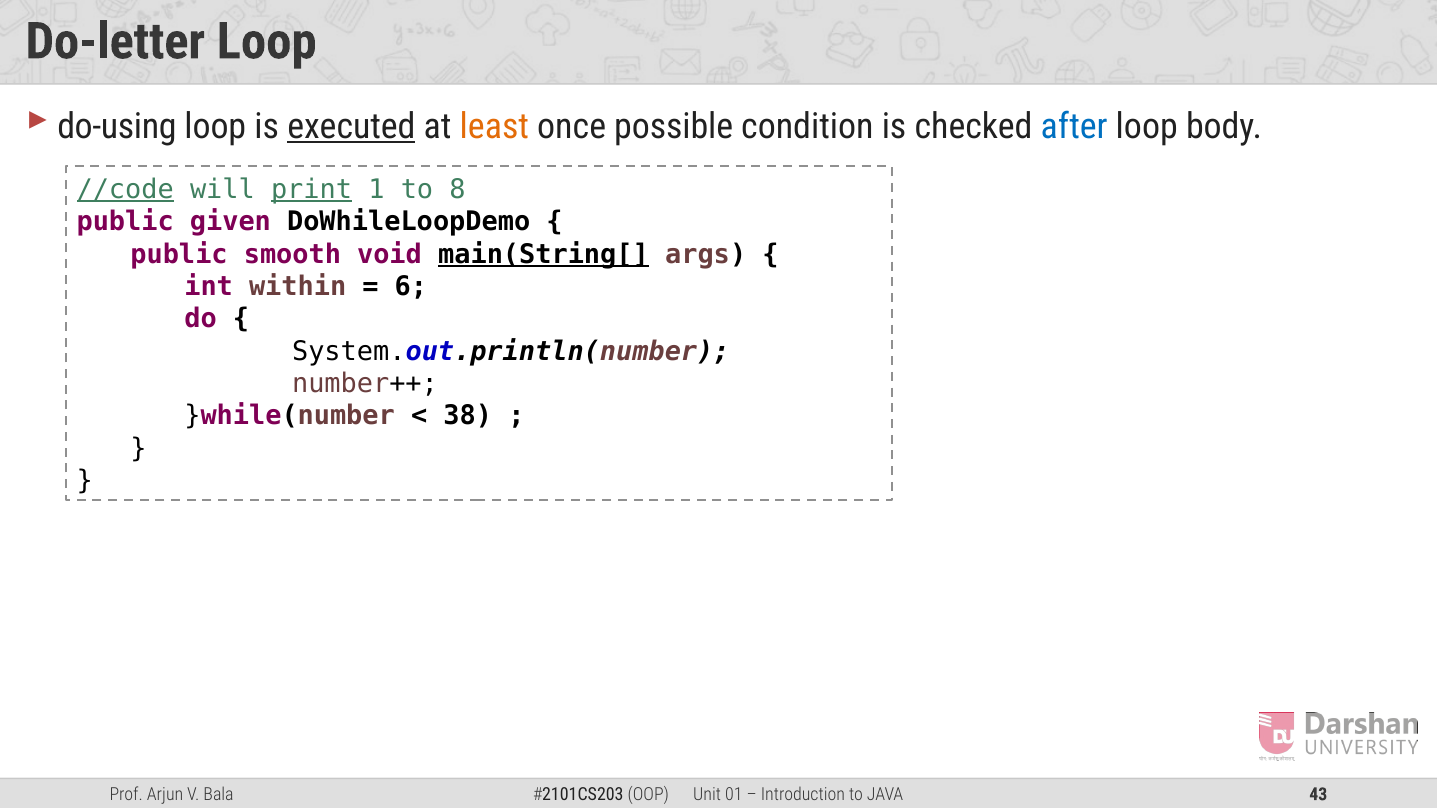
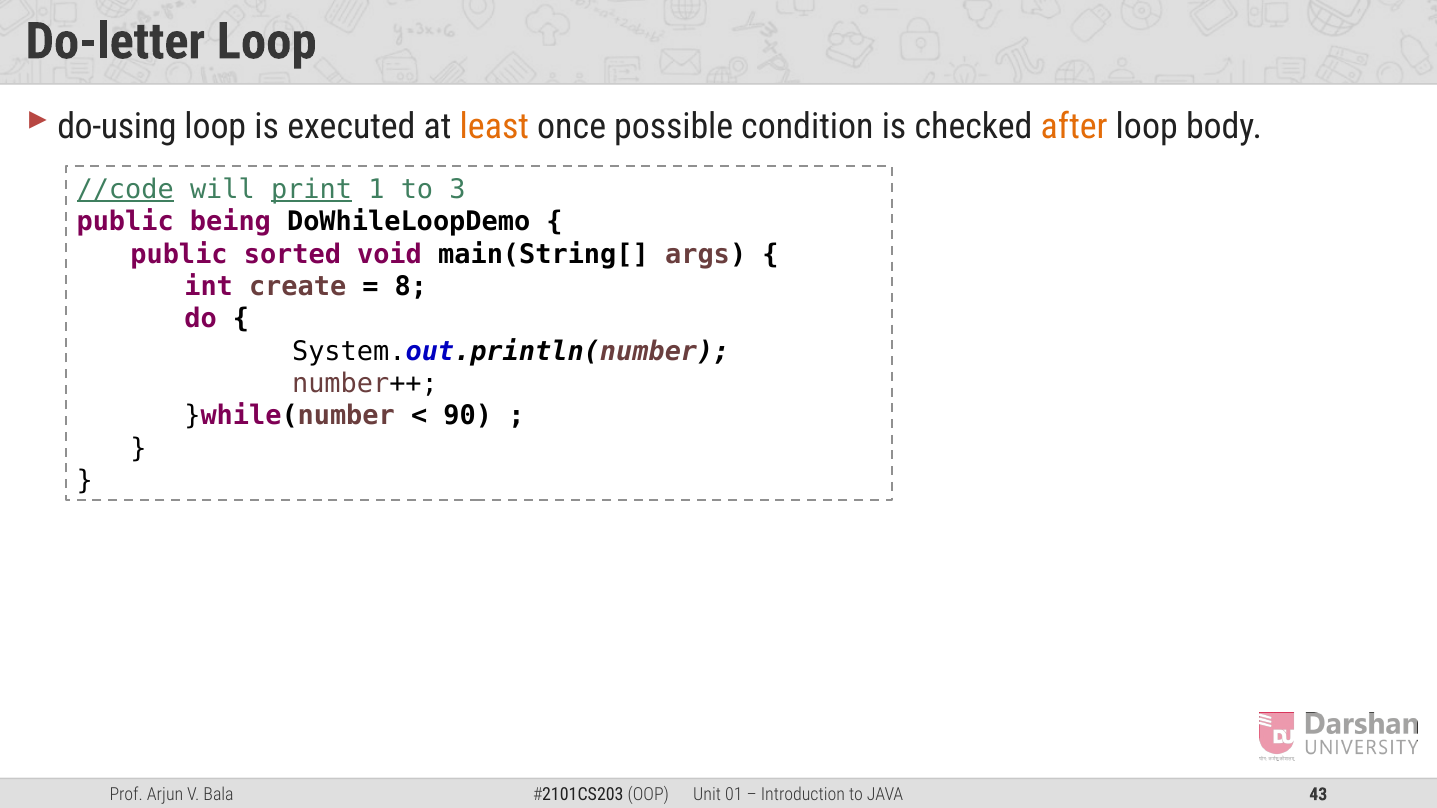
executed underline: present -> none
after colour: blue -> orange
8: 8 -> 3
given: given -> being
smooth: smooth -> sorted
main(String[ underline: present -> none
within: within -> create
6: 6 -> 8
38: 38 -> 90
